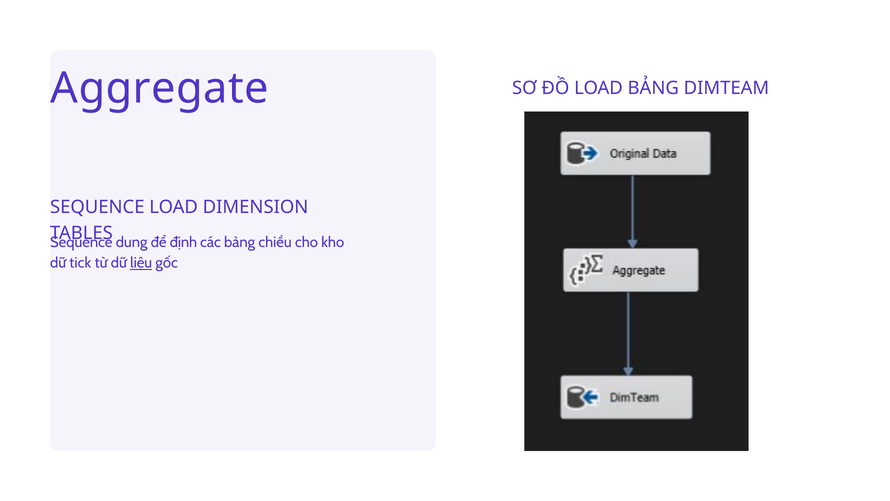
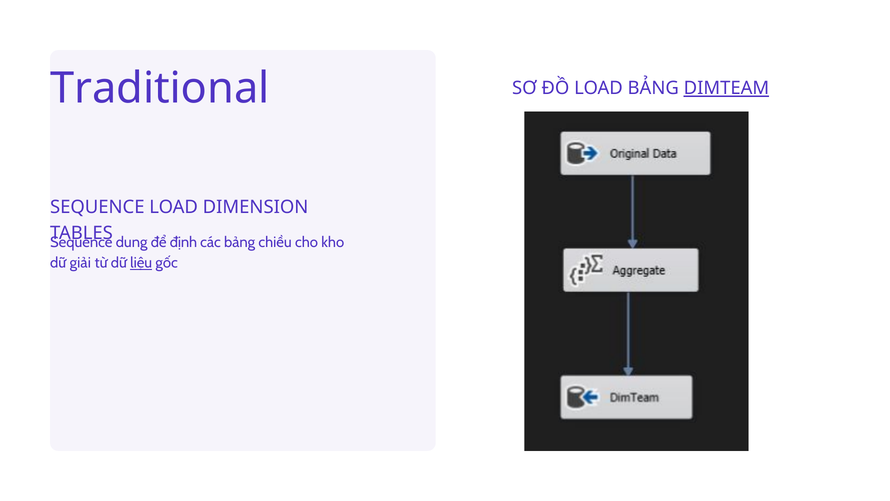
Aggregate: Aggregate -> Traditional
DIMTEAM underline: none -> present
tick: tick -> giải
